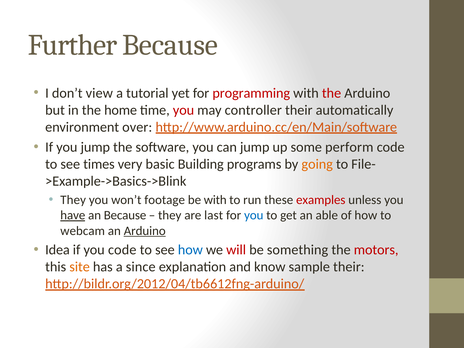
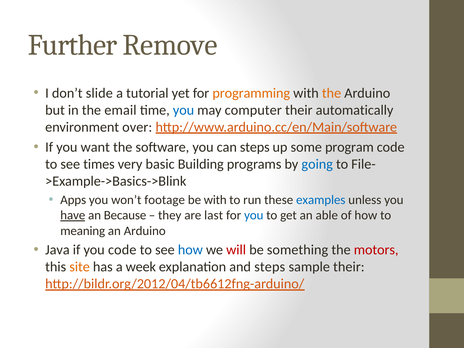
Further Because: Because -> Remove
view: view -> slide
programming colour: red -> orange
the at (332, 93) colour: red -> orange
home: home -> email
you at (184, 110) colour: red -> blue
controller: controller -> computer
you jump: jump -> want
can jump: jump -> steps
perform: perform -> program
going colour: orange -> blue
They at (73, 200): They -> Apps
examples colour: red -> blue
webcam: webcam -> meaning
Arduino at (145, 231) underline: present -> none
Idea: Idea -> Java
since: since -> week
and know: know -> steps
